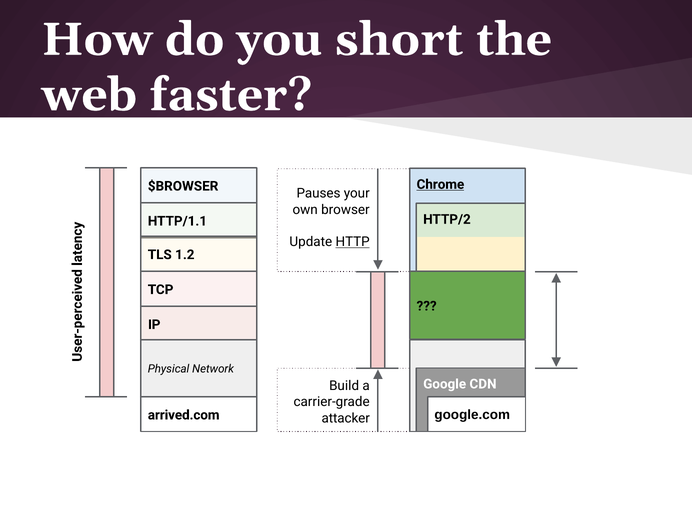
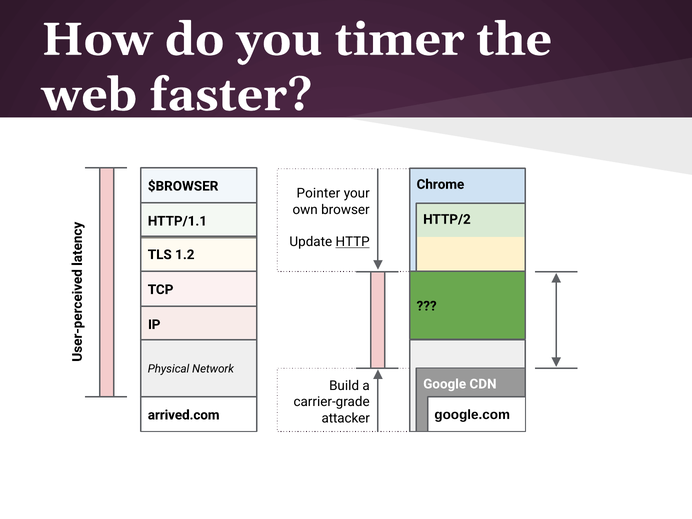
short: short -> timer
Chrome underline: present -> none
Pauses: Pauses -> Pointer
